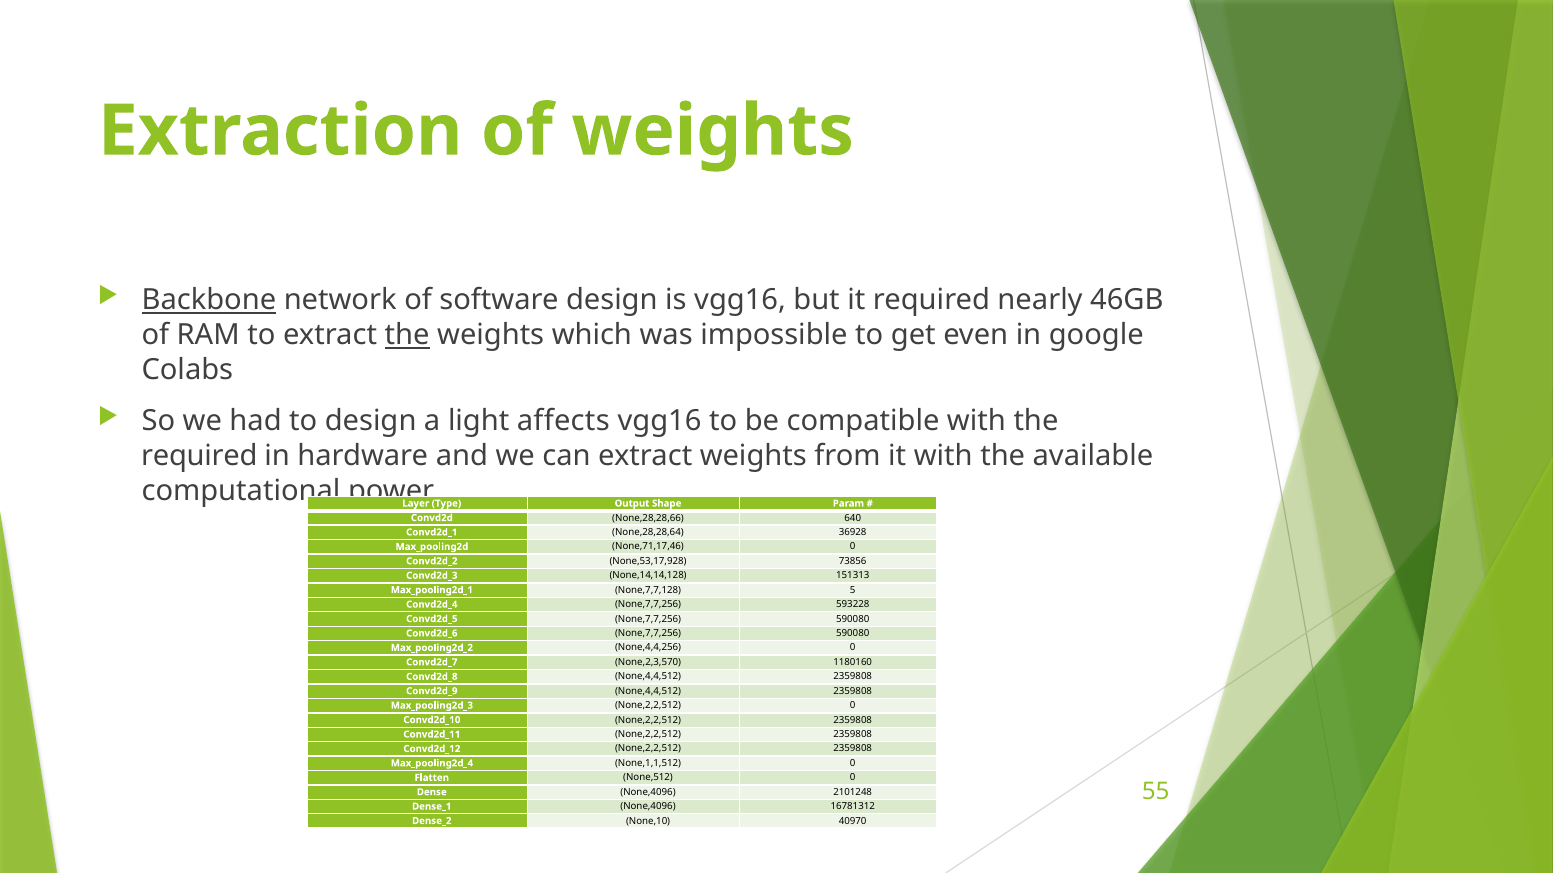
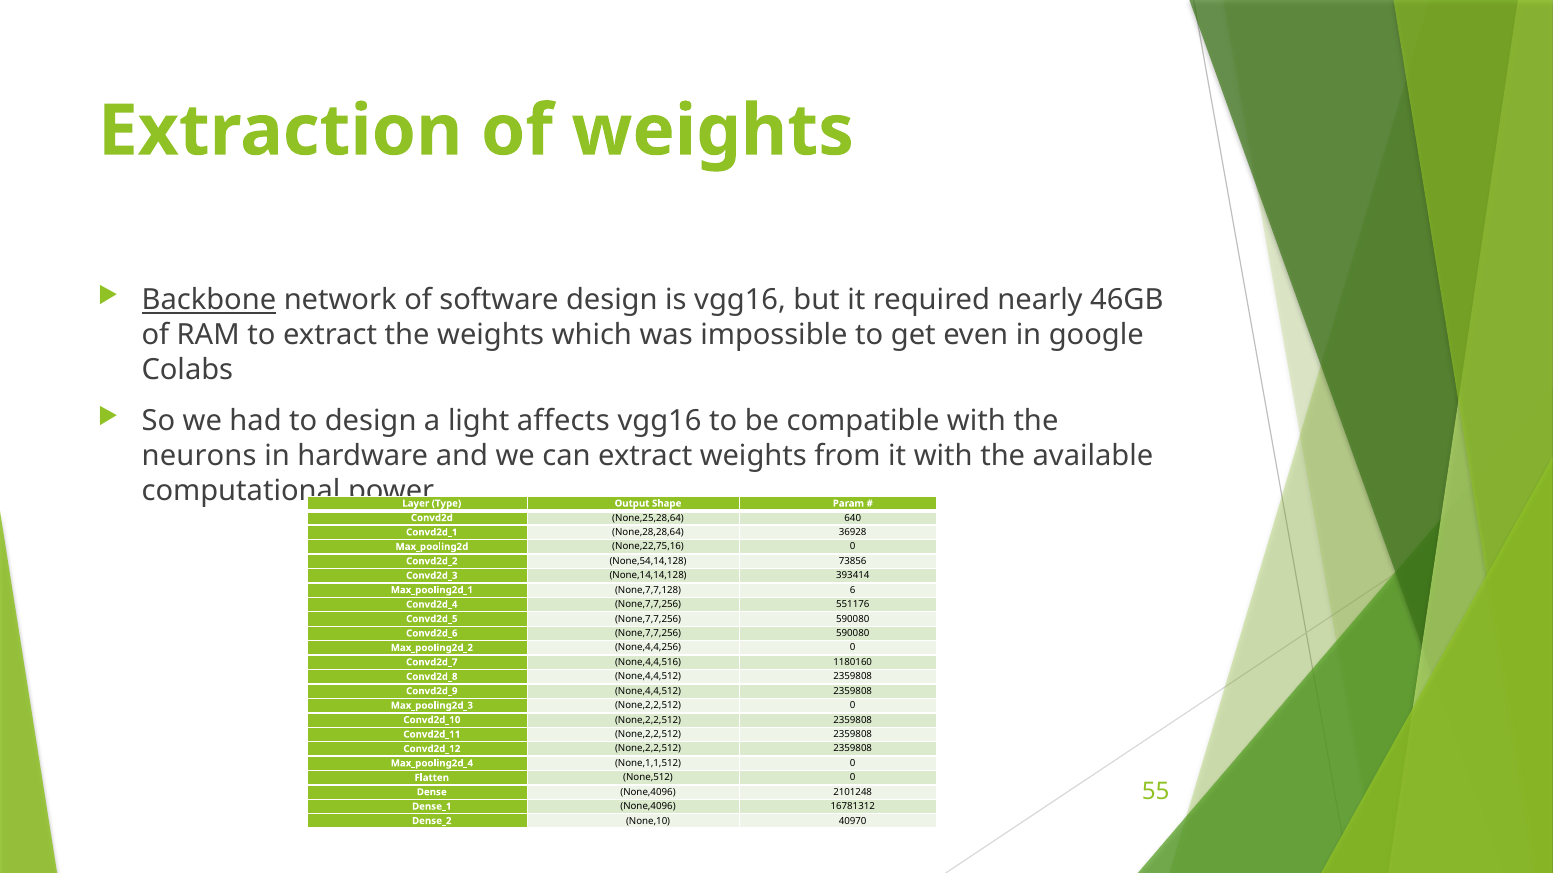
the at (407, 336) underline: present -> none
required at (199, 457): required -> neurons
None,28,28,66: None,28,28,66 -> None,25,28,64
None,71,17,46: None,71,17,46 -> None,22,75,16
None,53,17,928: None,53,17,928 -> None,54,14,128
151313: 151313 -> 393414
5: 5 -> 6
593228: 593228 -> 551176
None,2,3,570: None,2,3,570 -> None,4,4,516
